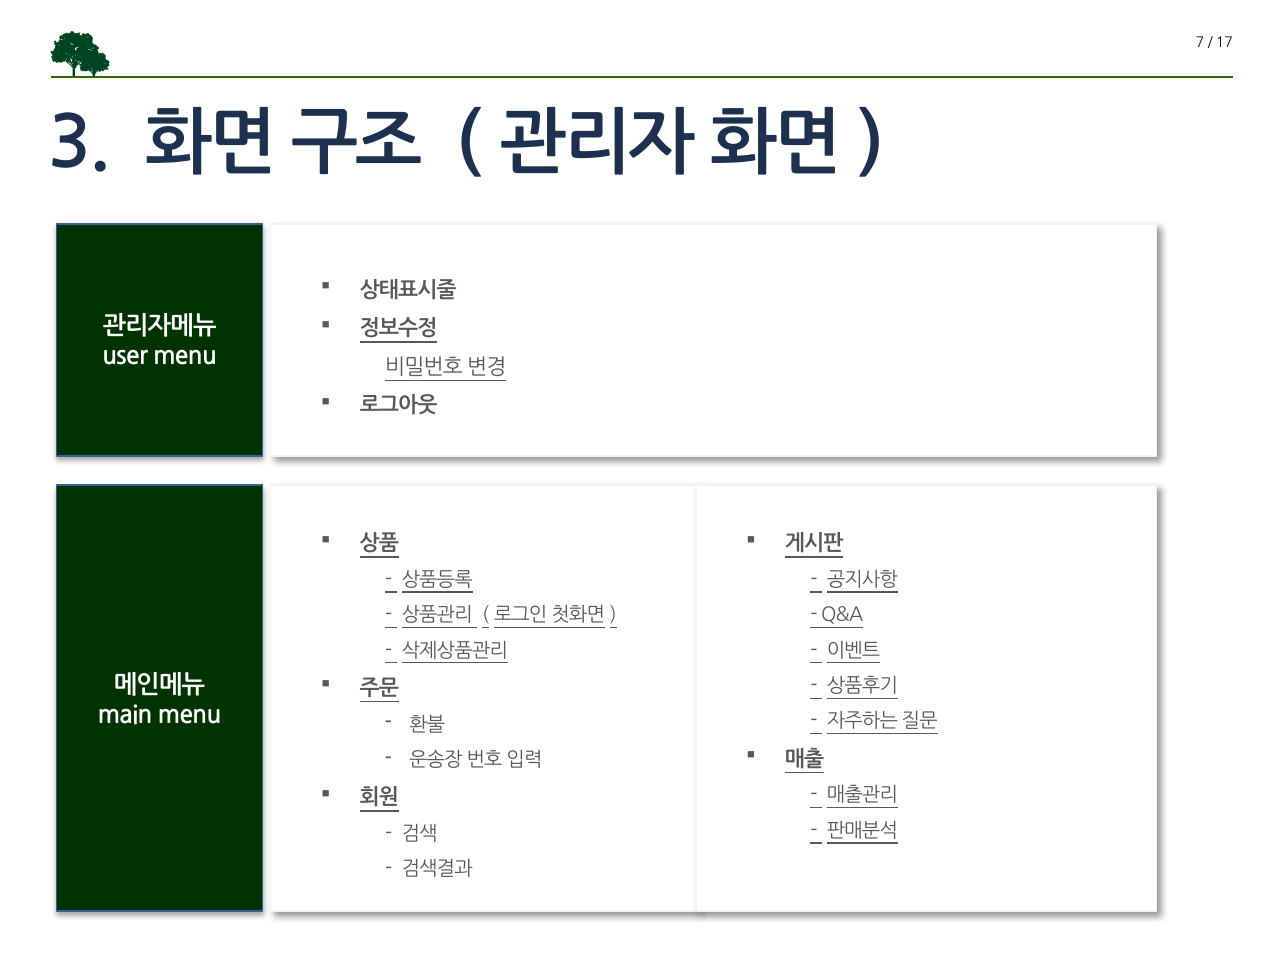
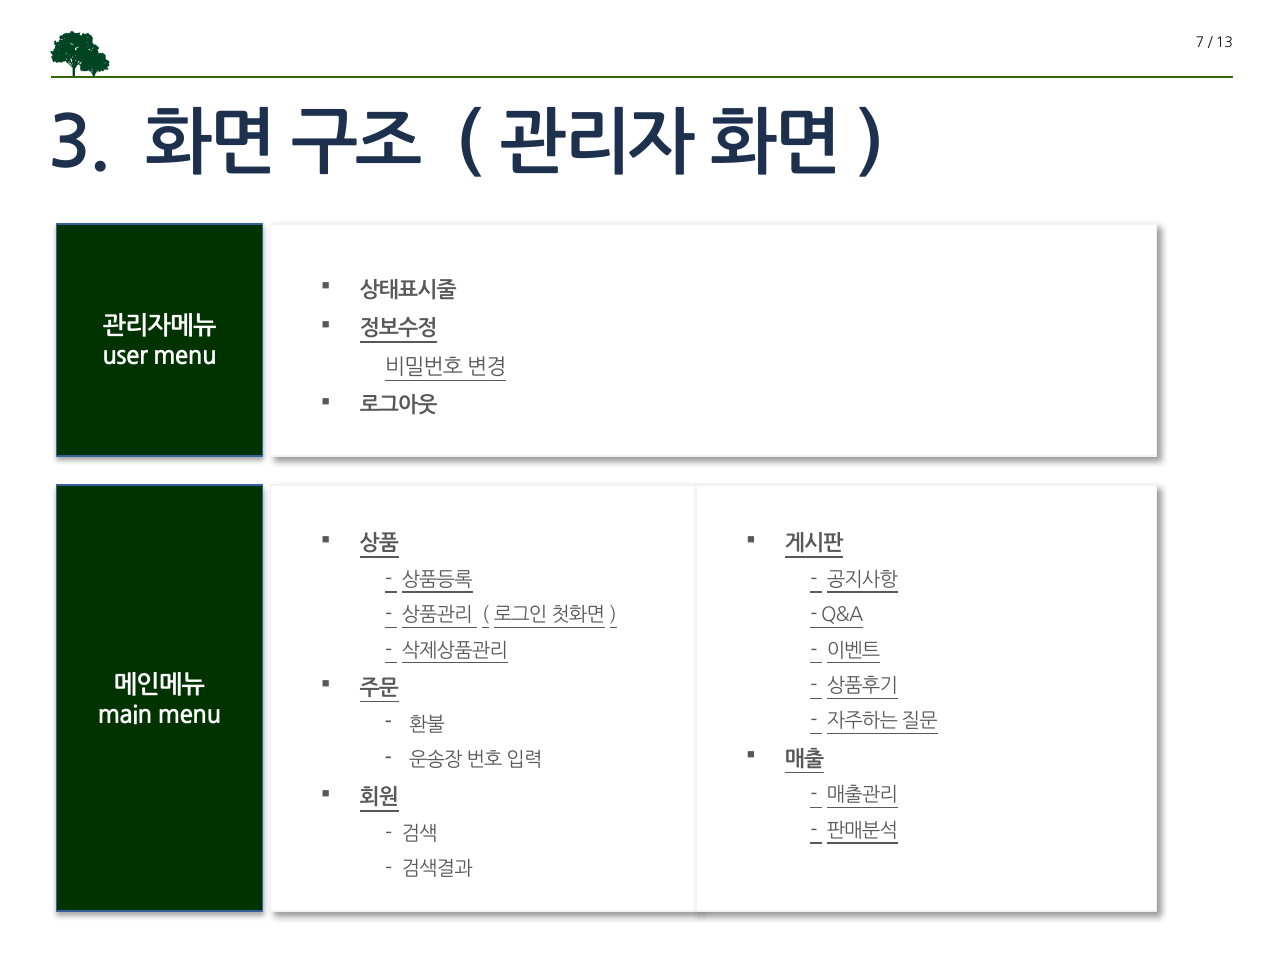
17: 17 -> 13
